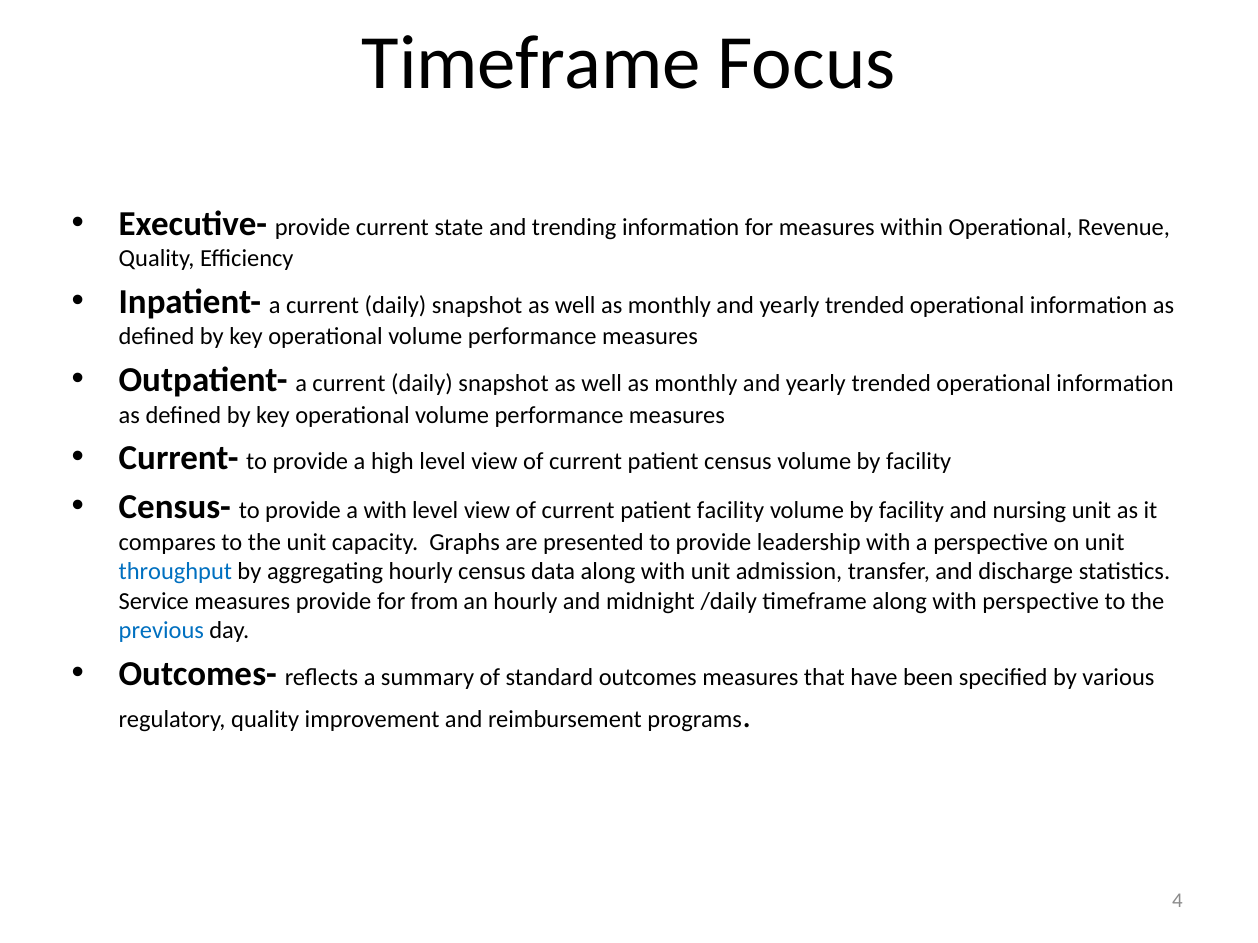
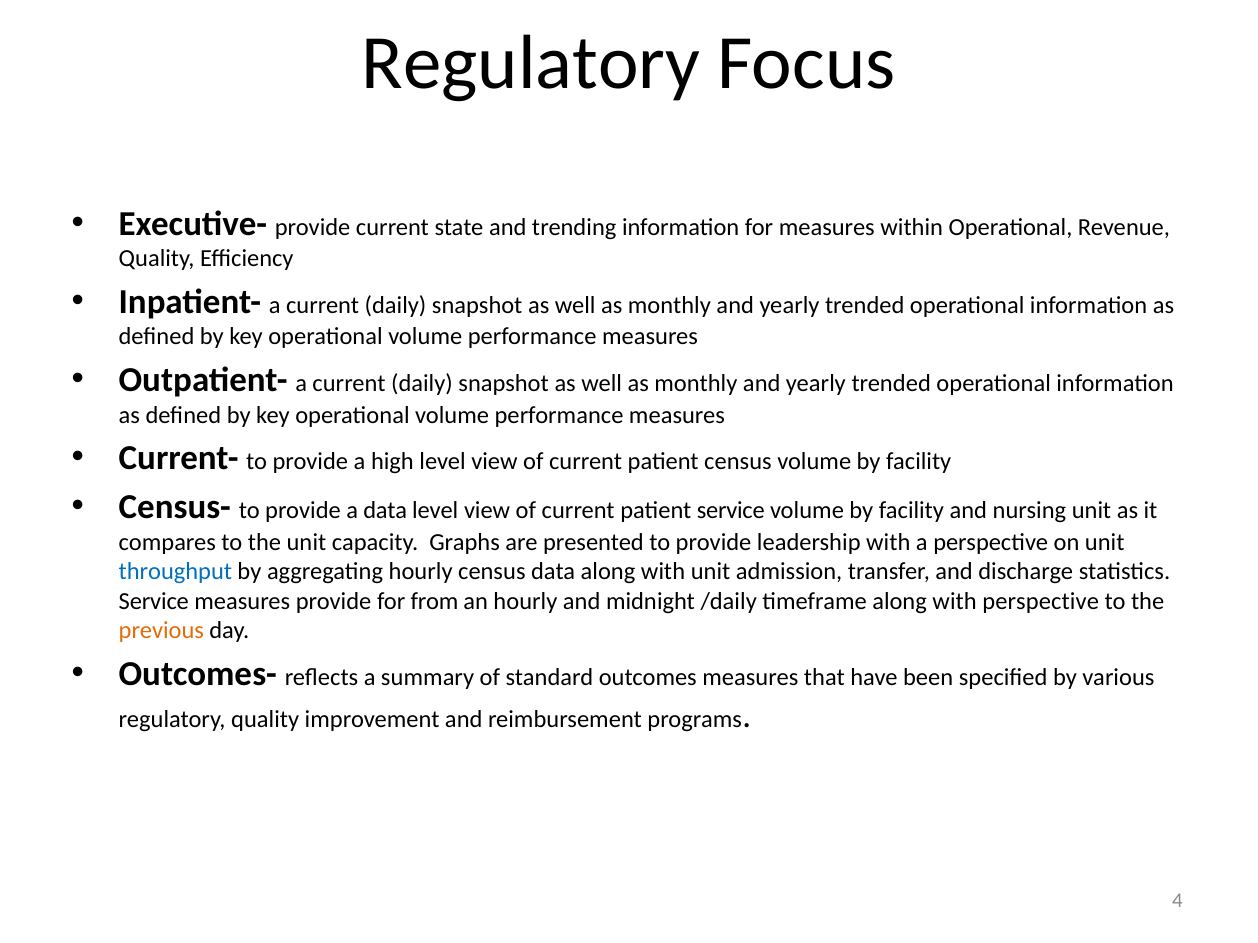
Timeframe at (531, 63): Timeframe -> Regulatory
a with: with -> data
patient facility: facility -> service
previous colour: blue -> orange
